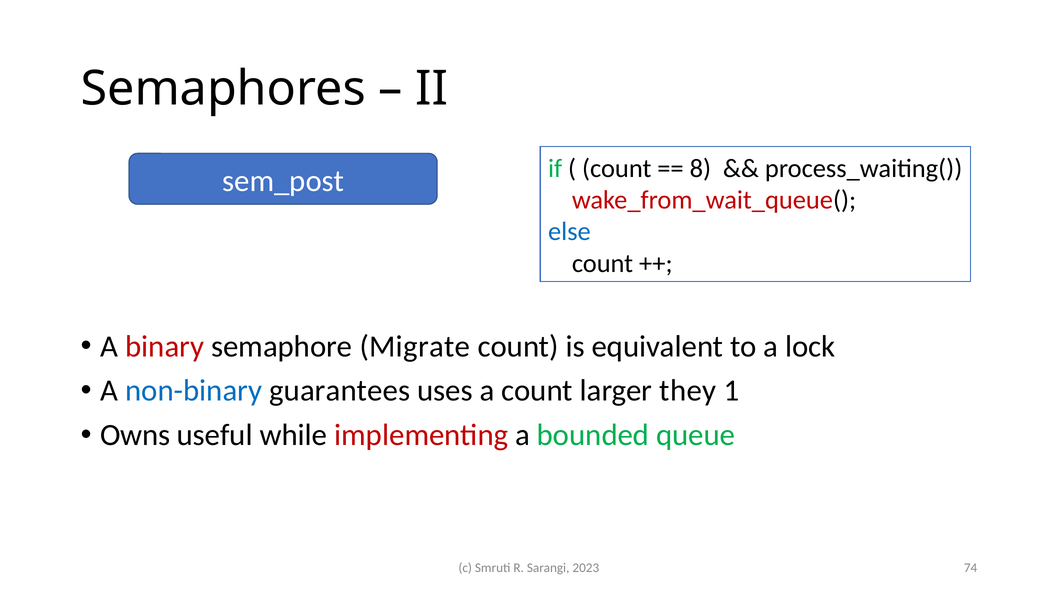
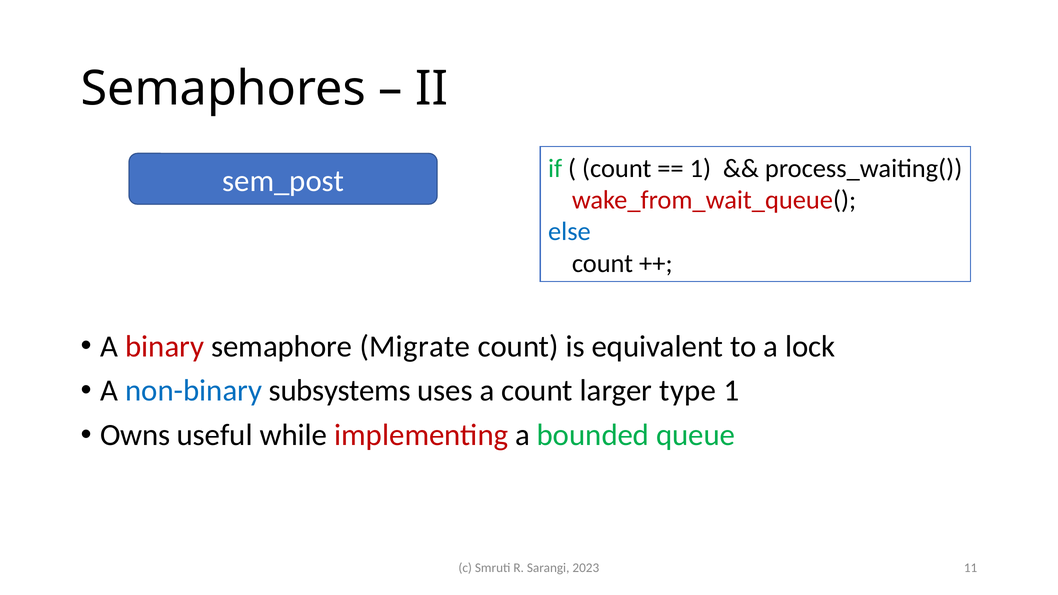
8 at (700, 168): 8 -> 1
guarantees: guarantees -> subsystems
they: they -> type
74: 74 -> 11
